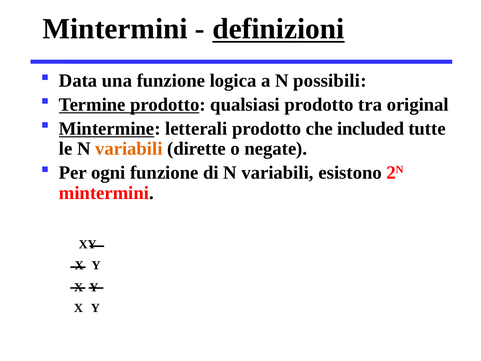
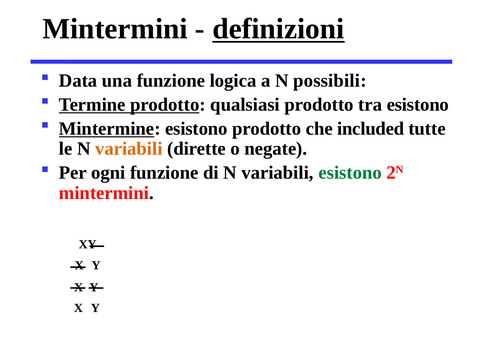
tra original: original -> esistono
Mintermine letterali: letterali -> esistono
esistono at (350, 173) colour: black -> green
